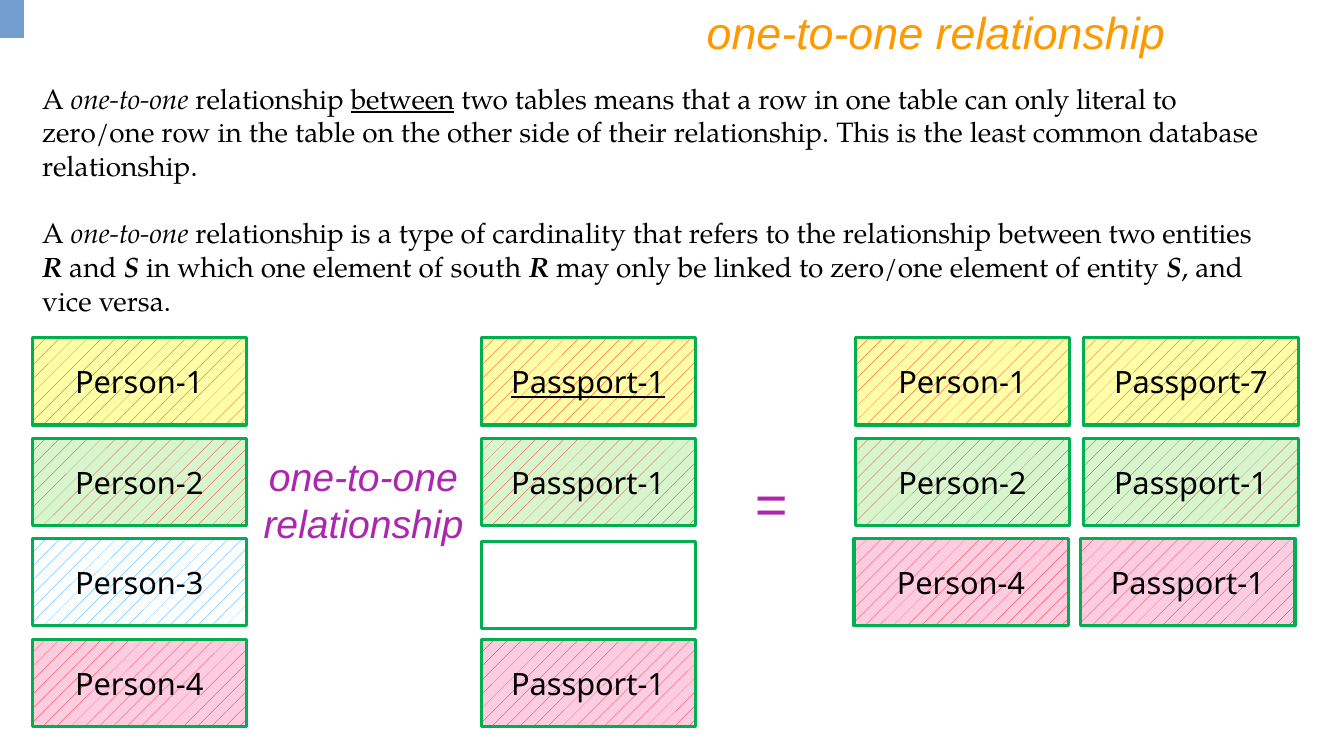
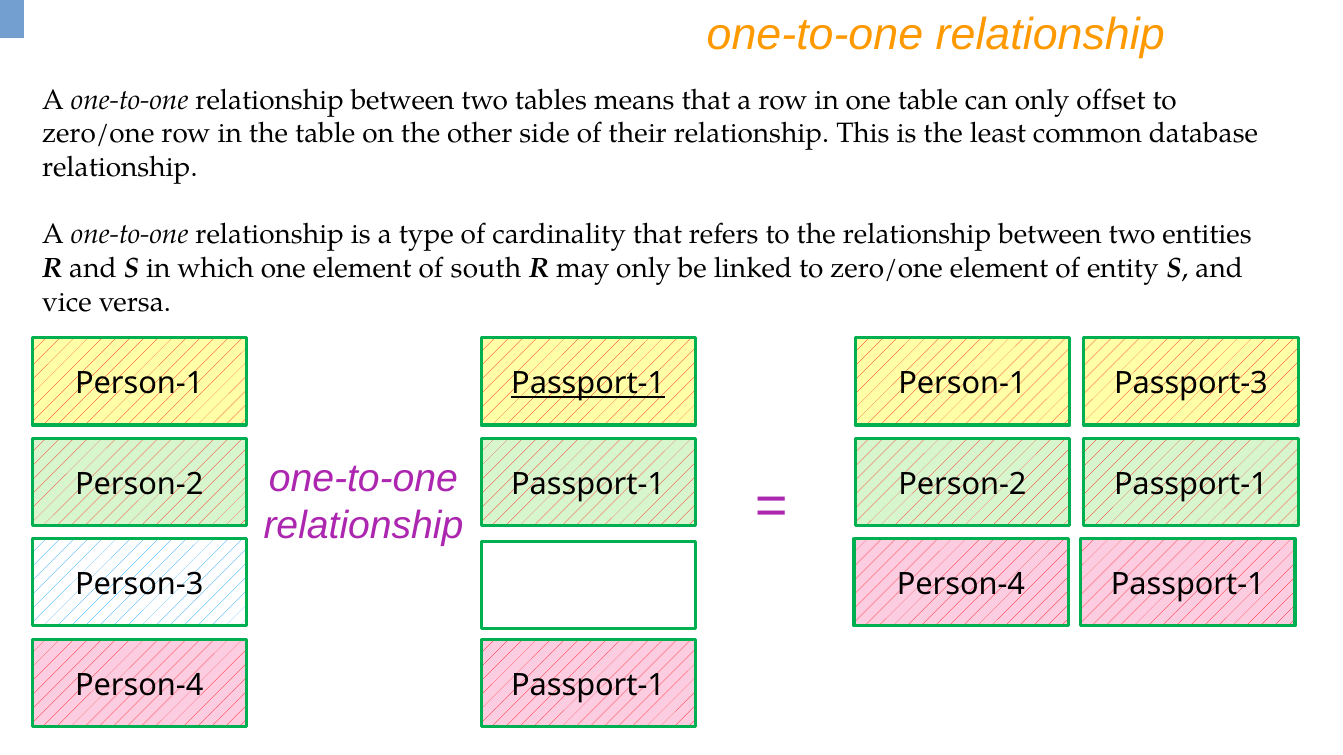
between at (403, 100) underline: present -> none
literal: literal -> offset
Passport-7: Passport-7 -> Passport-3
